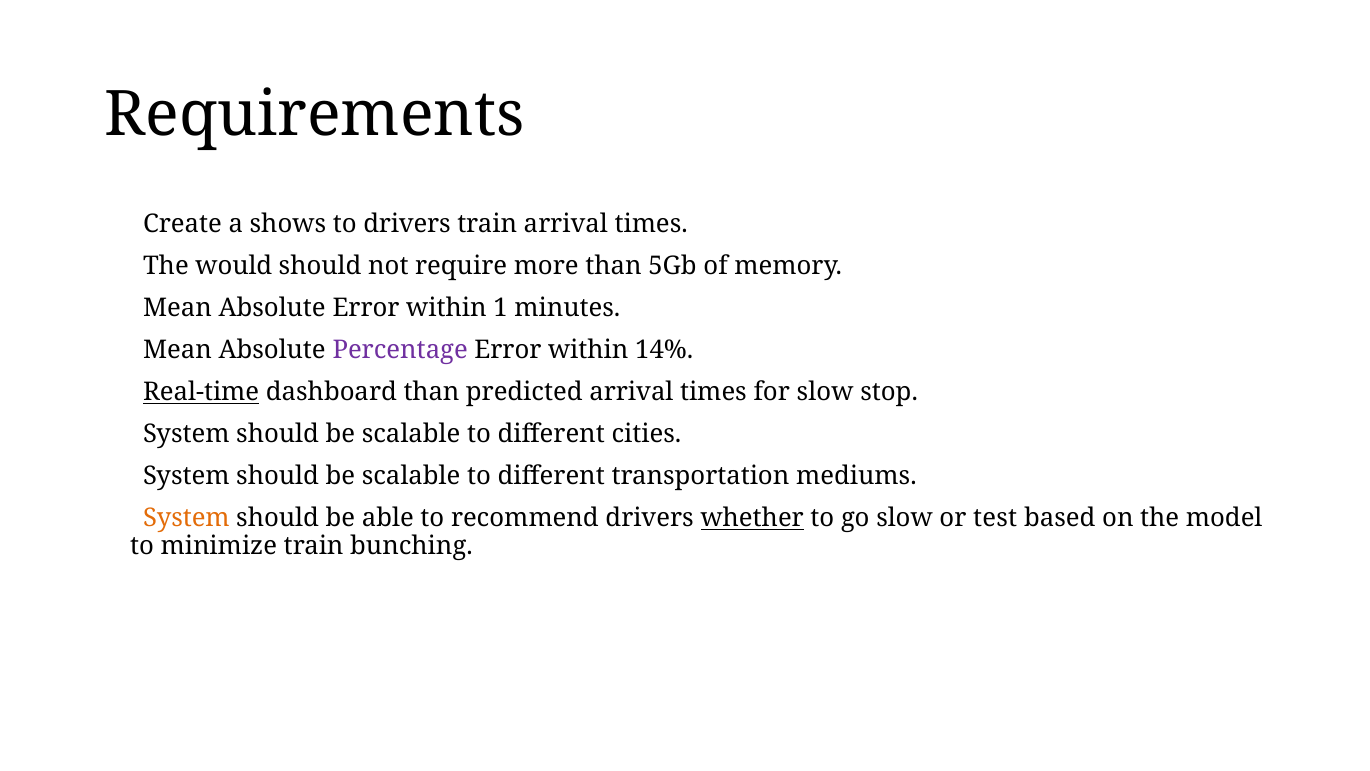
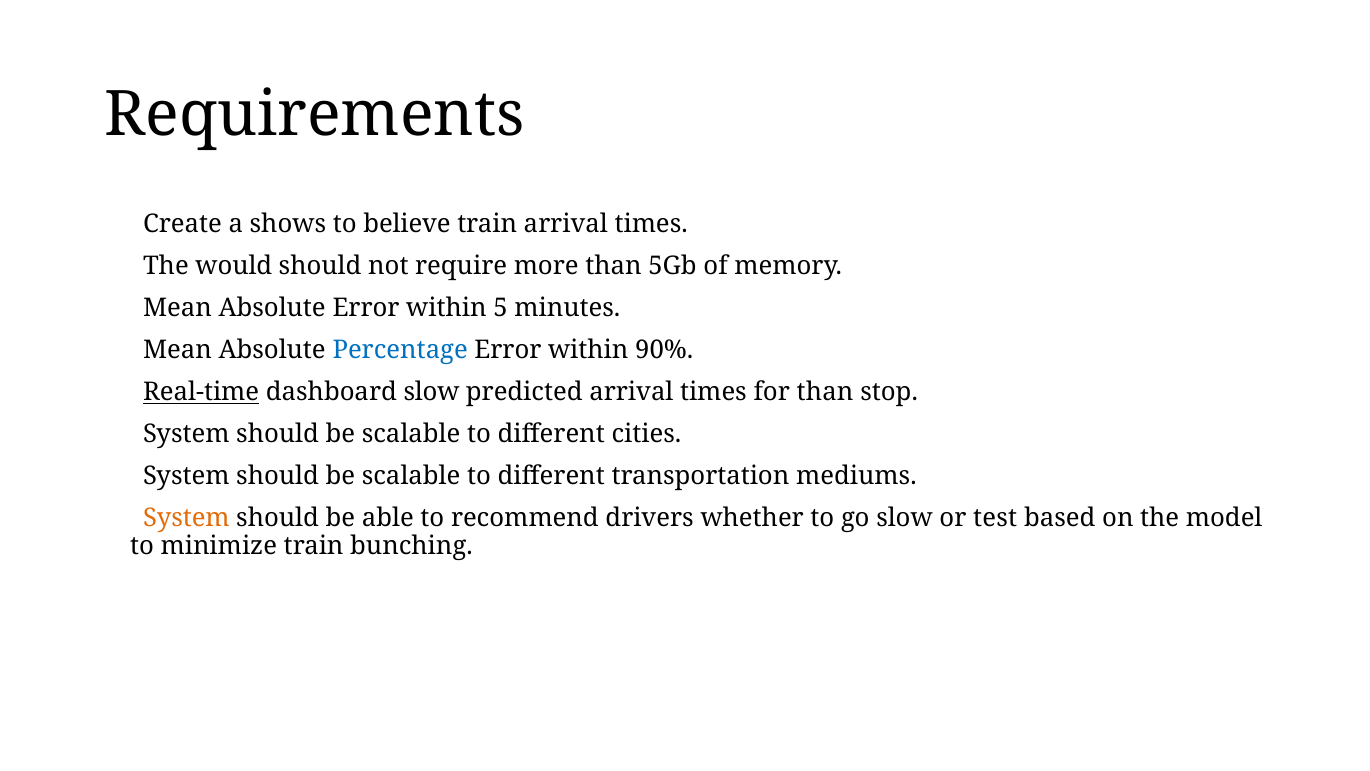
to drivers: drivers -> believe
1: 1 -> 5
Percentage colour: purple -> blue
14%: 14% -> 90%
dashboard than: than -> slow
for slow: slow -> than
whether underline: present -> none
